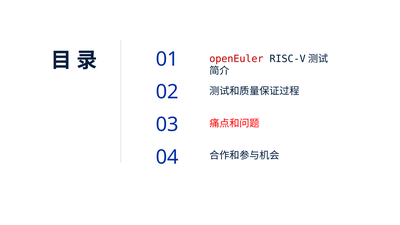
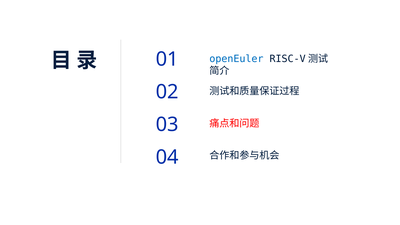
openEuler colour: red -> blue
